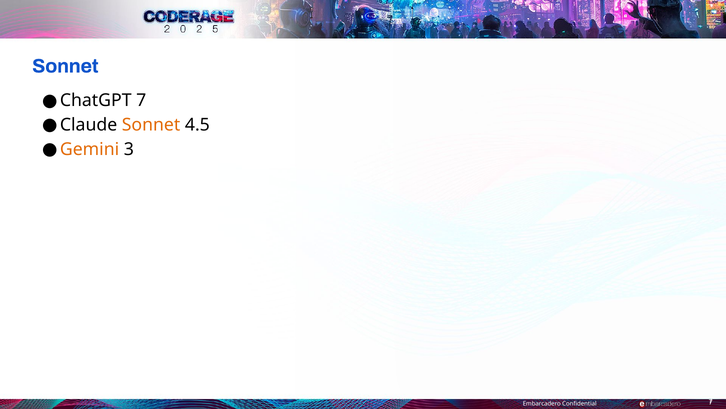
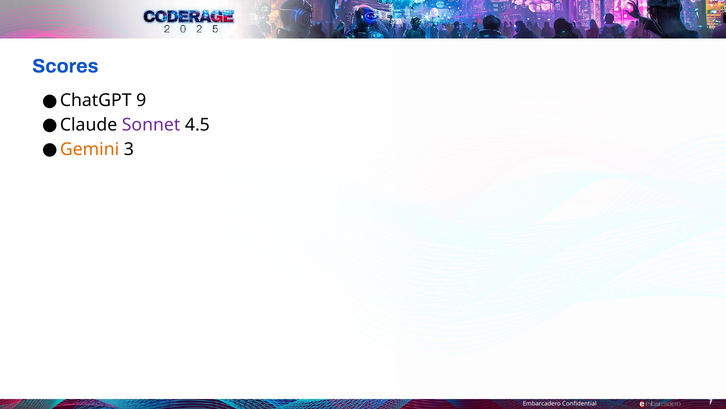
Sonnet at (65, 66): Sonnet -> Scores
ChatGPT 7: 7 -> 9
Sonnet at (151, 125) colour: orange -> purple
